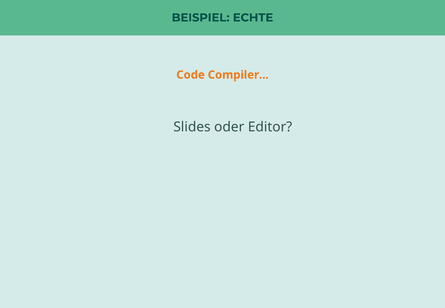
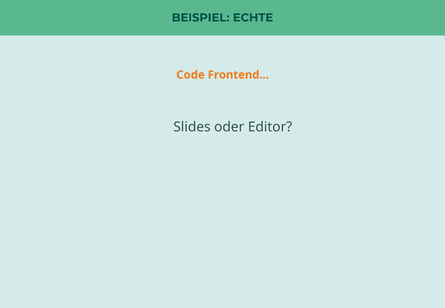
Compiler: Compiler -> Frontend
